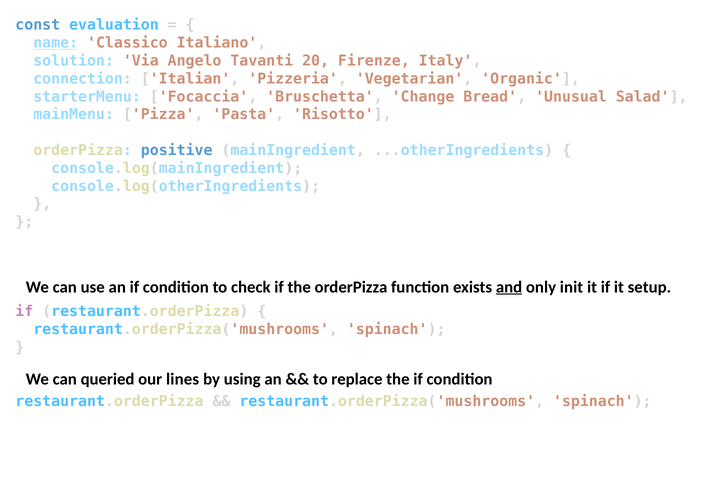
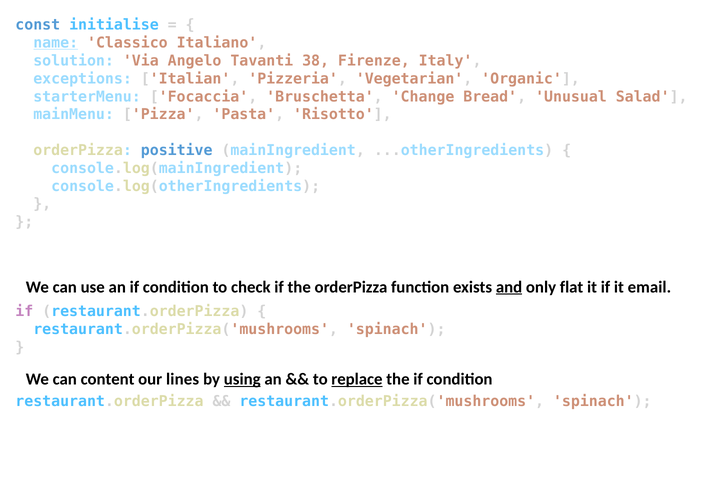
evaluation: evaluation -> initialise
20: 20 -> 38
connection: connection -> exceptions
init: init -> flat
setup: setup -> email
queried: queried -> content
using underline: none -> present
replace underline: none -> present
